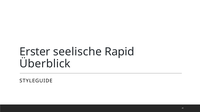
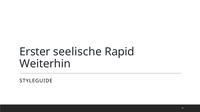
Überblick: Überblick -> Weiterhin
